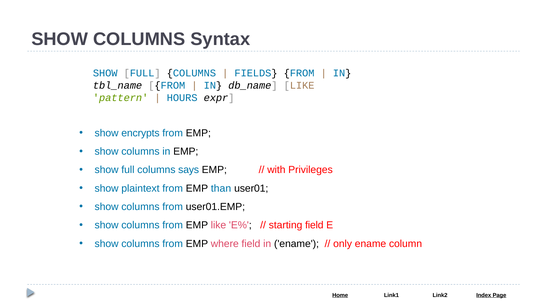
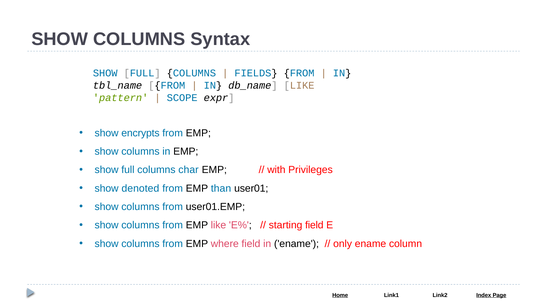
HOURS: HOURS -> SCOPE
says: says -> char
plaintext: plaintext -> denoted
